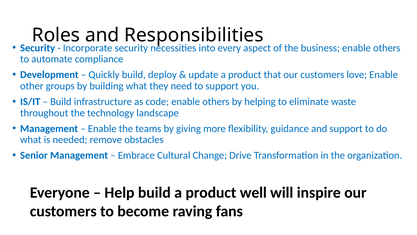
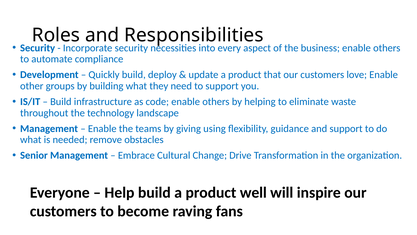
more: more -> using
